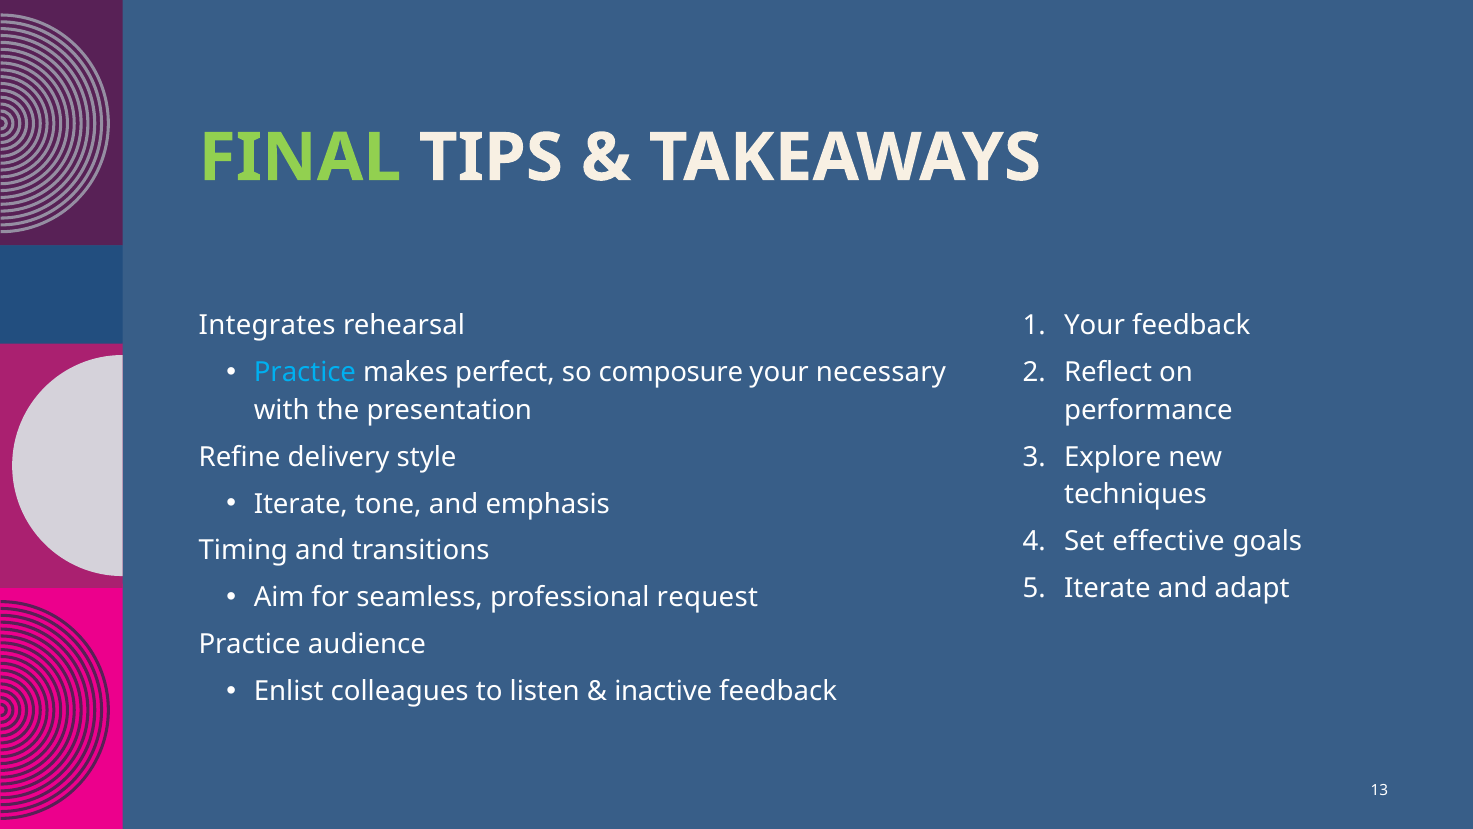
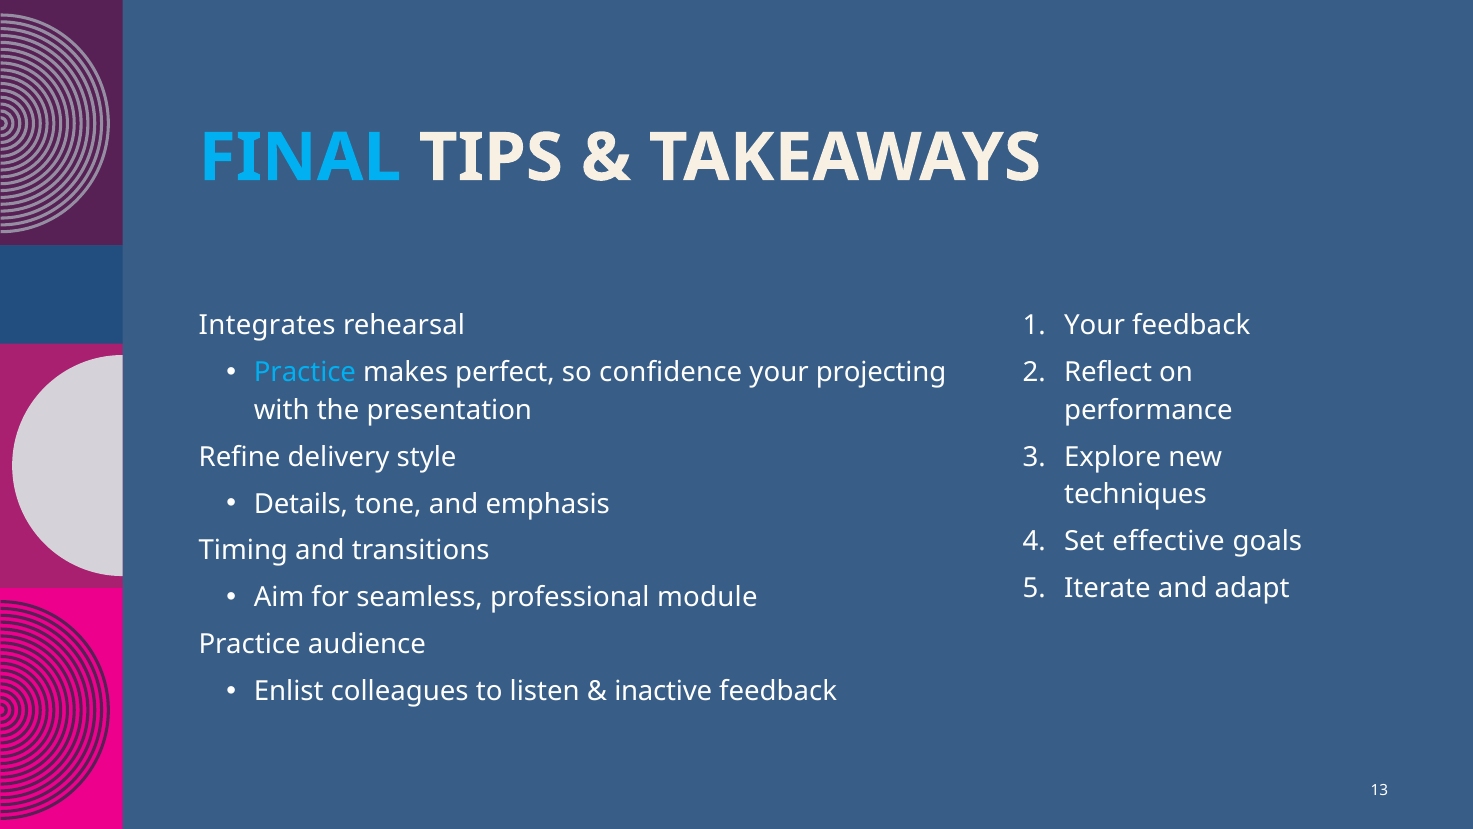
FINAL colour: light green -> light blue
composure: composure -> confidence
necessary: necessary -> projecting
Iterate at (301, 504): Iterate -> Details
request: request -> module
